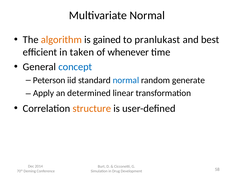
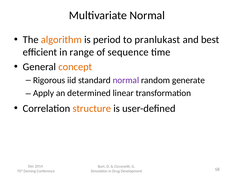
gained: gained -> period
taken: taken -> range
whenever: whenever -> sequence
concept colour: blue -> orange
Peterson: Peterson -> Rigorous
normal at (126, 80) colour: blue -> purple
